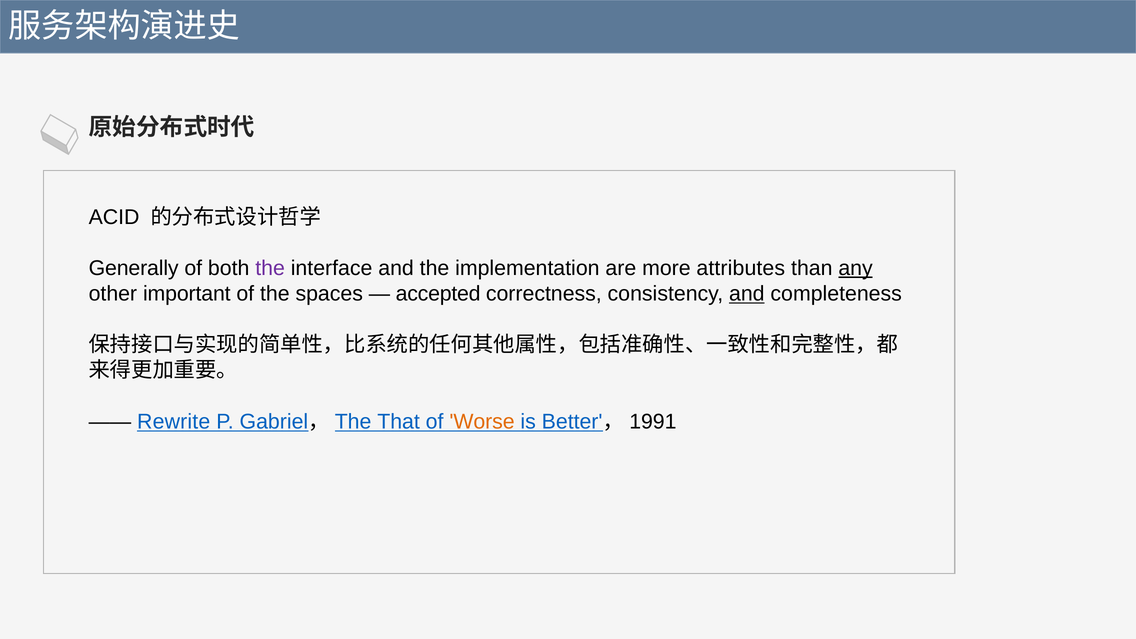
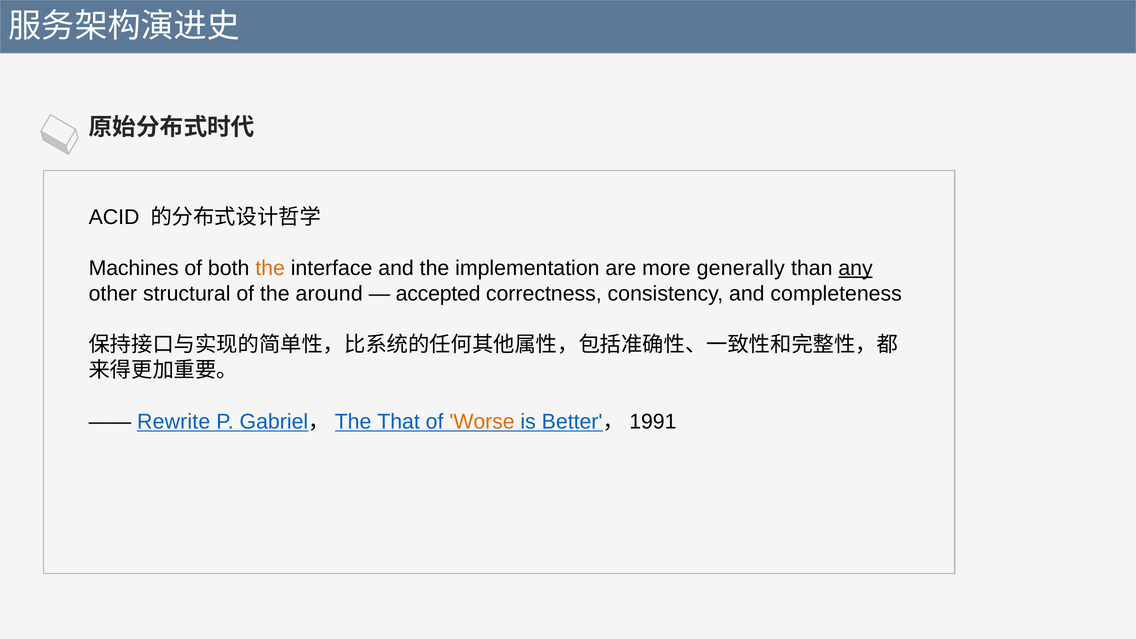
Generally: Generally -> Machines
the at (270, 268) colour: purple -> orange
attributes: attributes -> generally
important: important -> structural
spaces: spaces -> around
and at (747, 294) underline: present -> none
